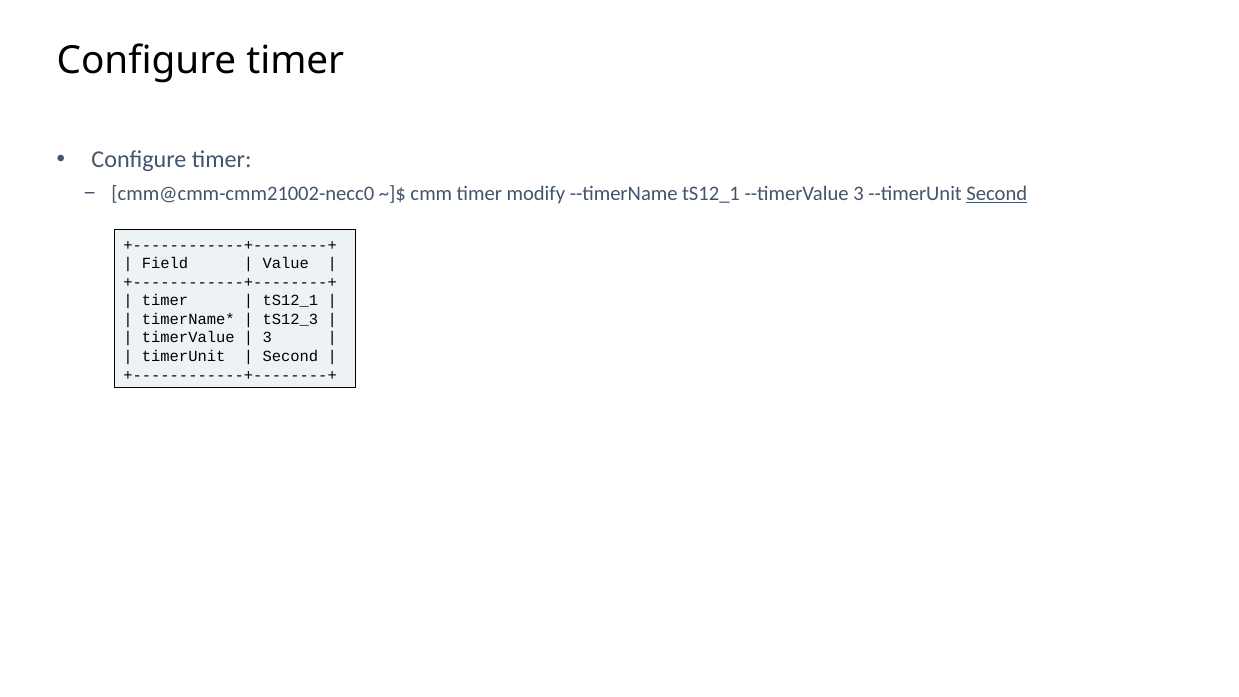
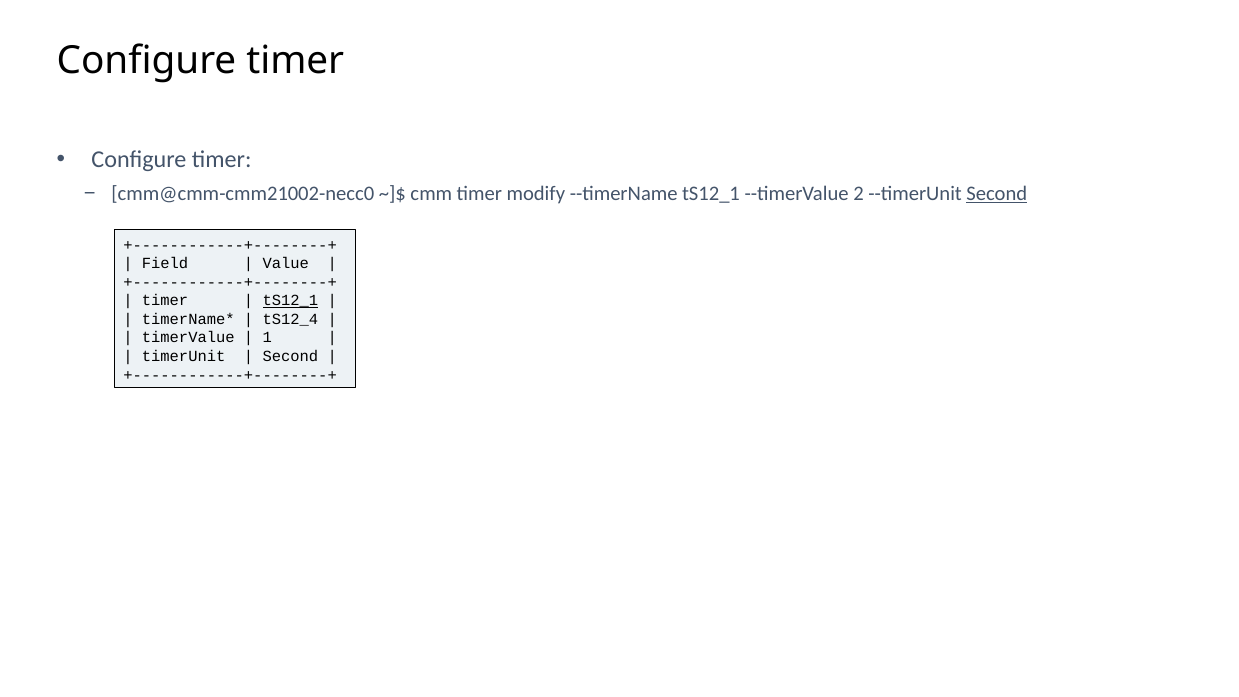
--timerValue 3: 3 -> 2
tS12_1 at (290, 301) underline: none -> present
tS12_3: tS12_3 -> tS12_4
3 at (267, 338): 3 -> 1
